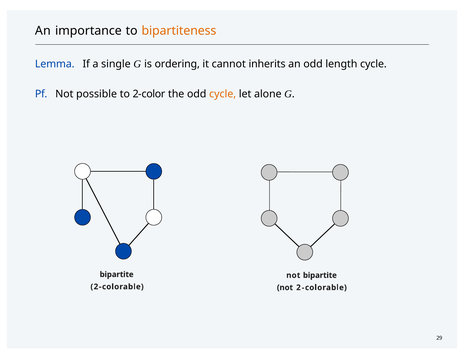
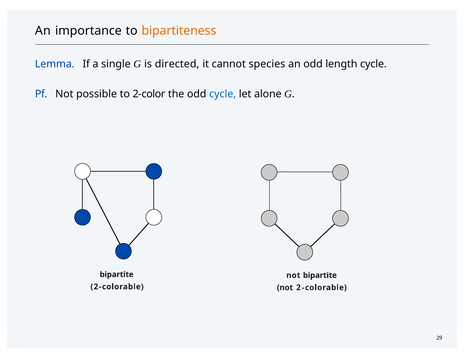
ordering: ordering -> directed
inherits: inherits -> species
cycle at (223, 94) colour: orange -> blue
